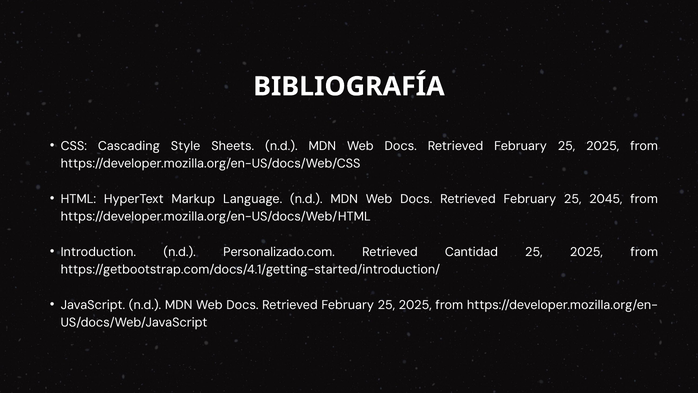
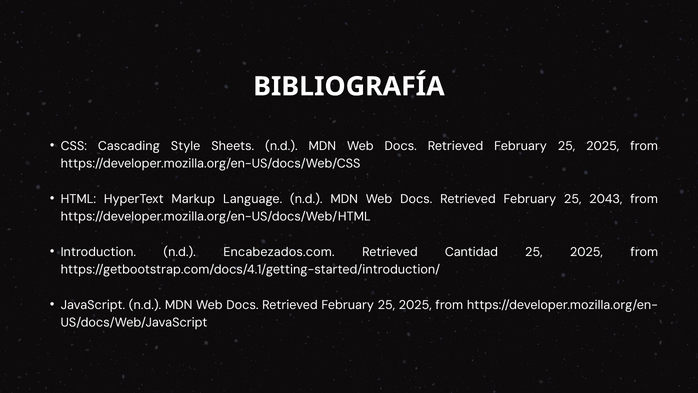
2045: 2045 -> 2043
Personalizado.com: Personalizado.com -> Encabezados.com
